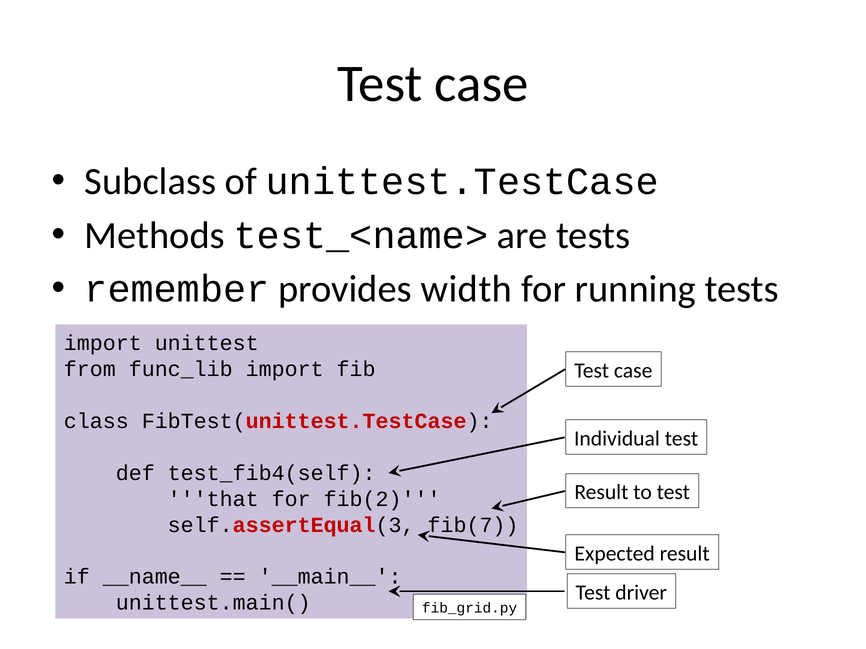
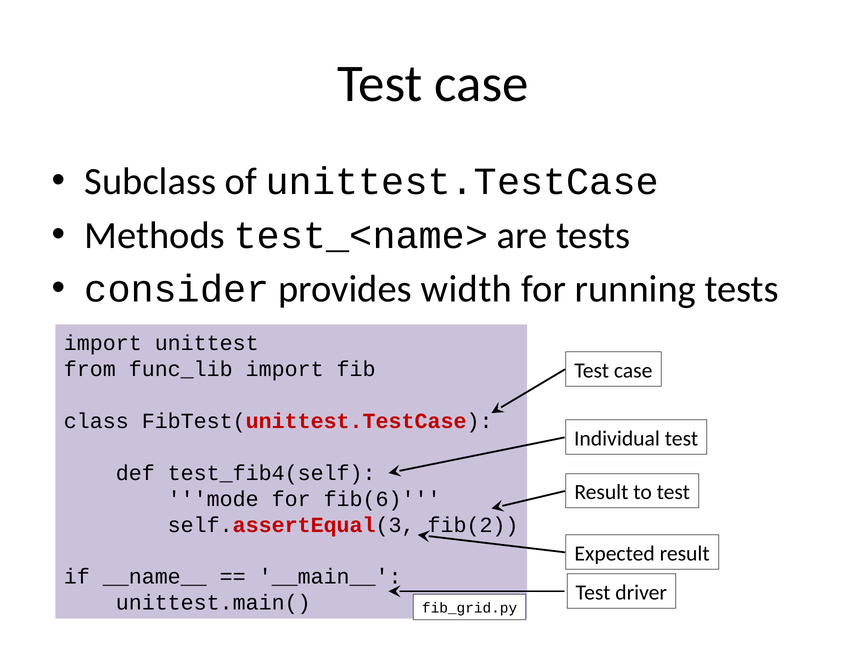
remember: remember -> consider
that: that -> mode
fib(2: fib(2 -> fib(6
fib(7: fib(7 -> fib(2
